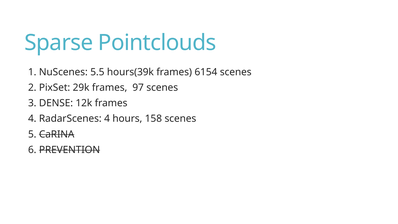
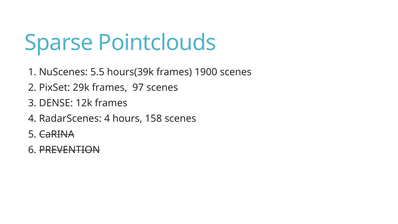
6154: 6154 -> 1900
